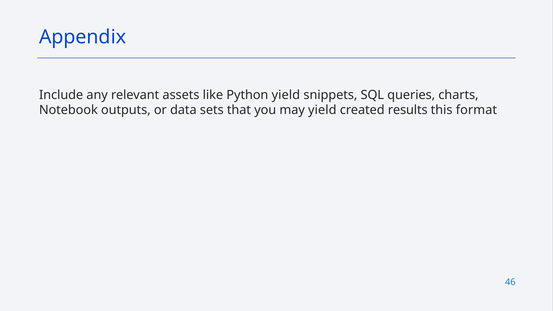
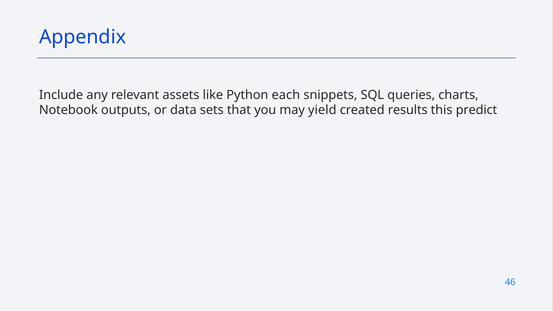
Python yield: yield -> each
format: format -> predict
